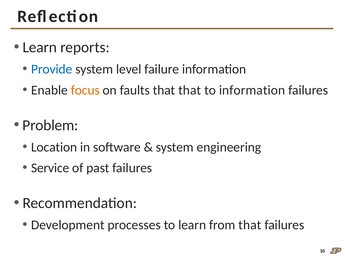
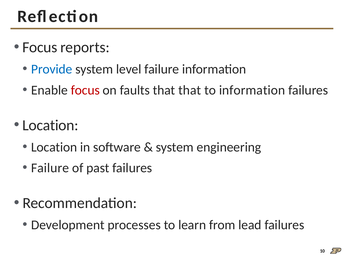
Learn at (40, 47): Learn -> Focus
focus at (85, 90) colour: orange -> red
Problem at (50, 125): Problem -> Location
Service at (50, 168): Service -> Failure
from that: that -> lead
